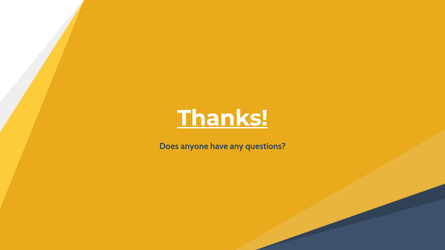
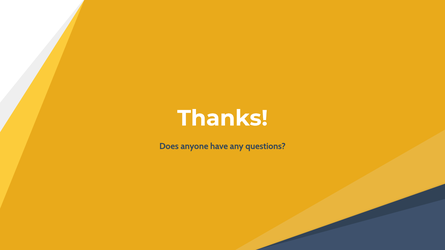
Thanks underline: present -> none
